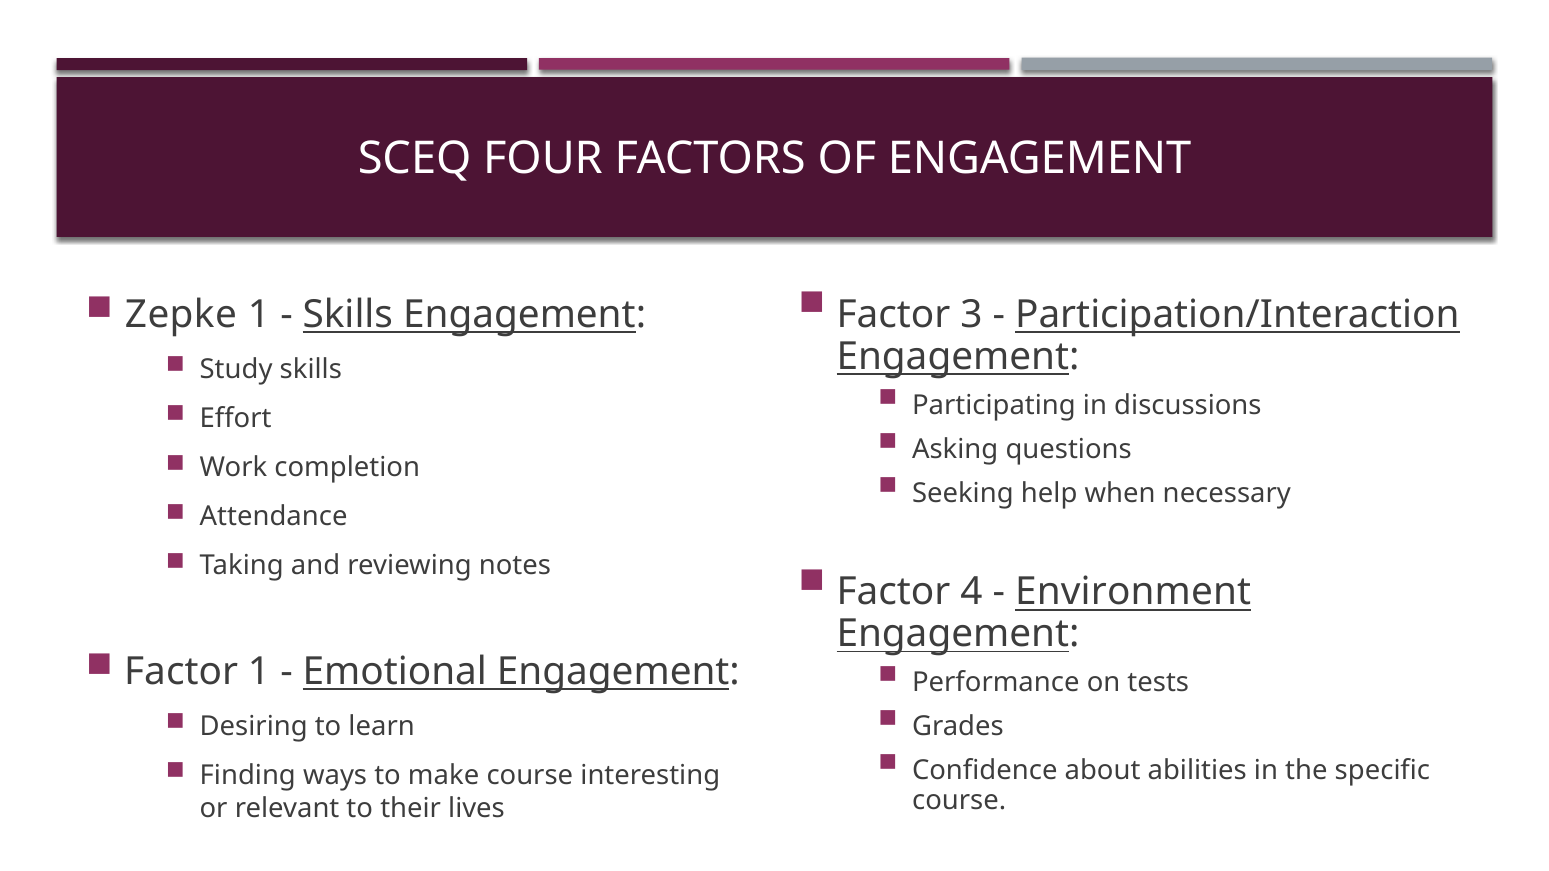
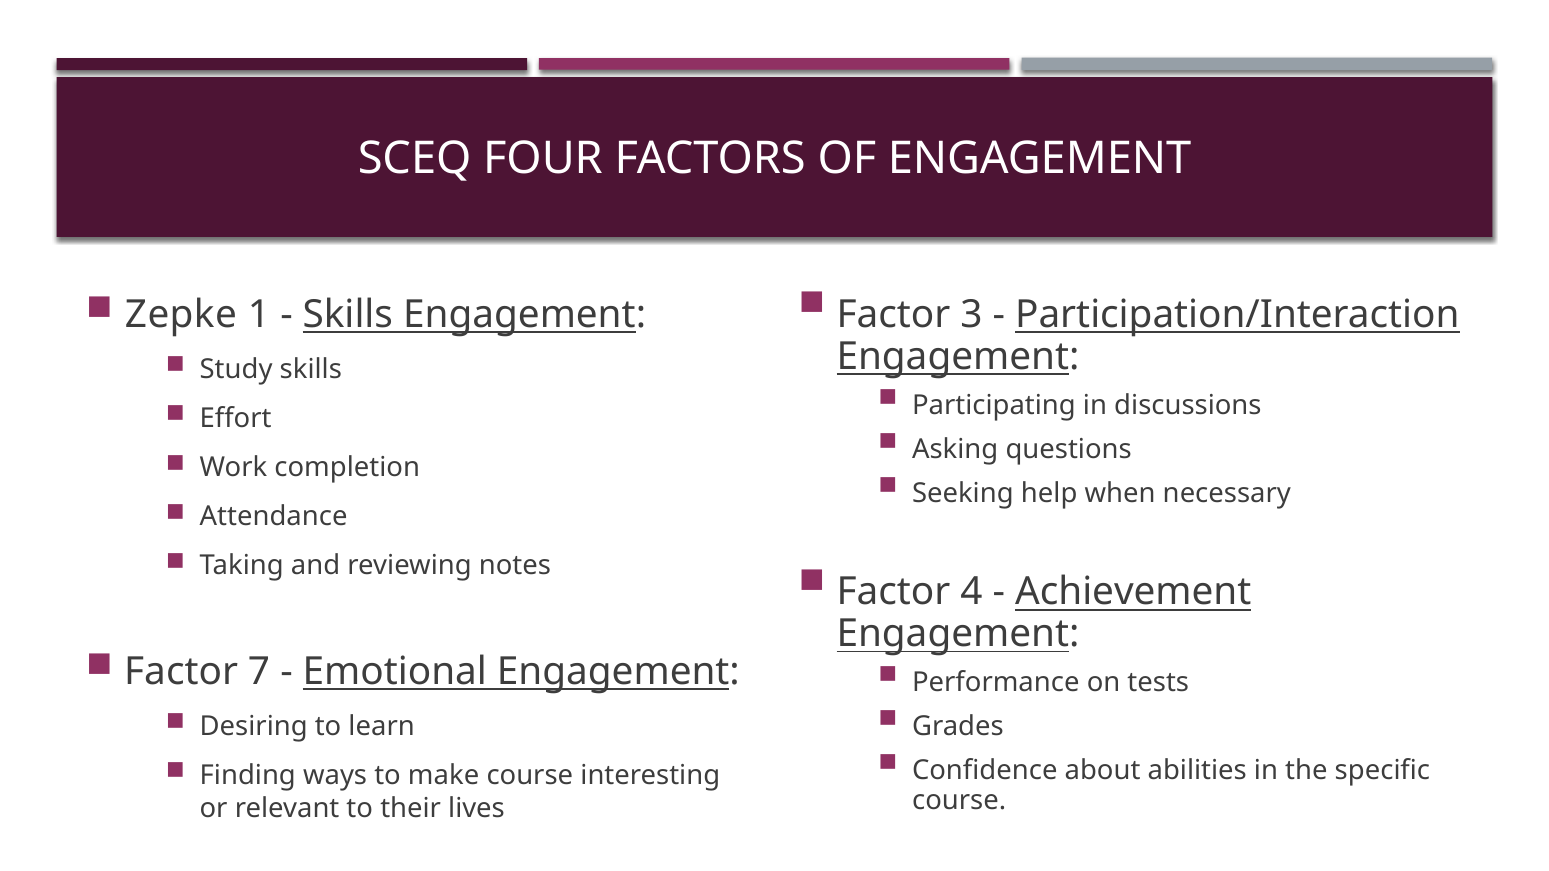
Environment: Environment -> Achievement
Factor 1: 1 -> 7
